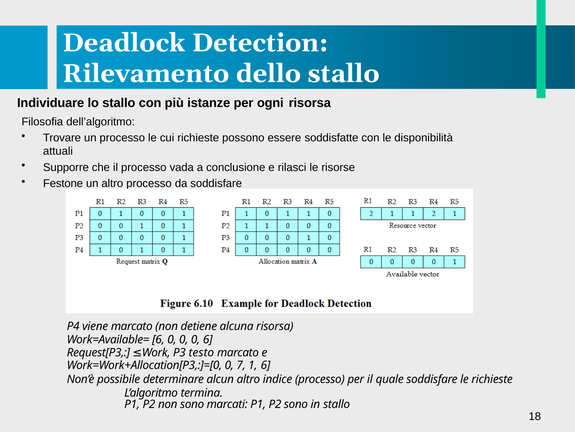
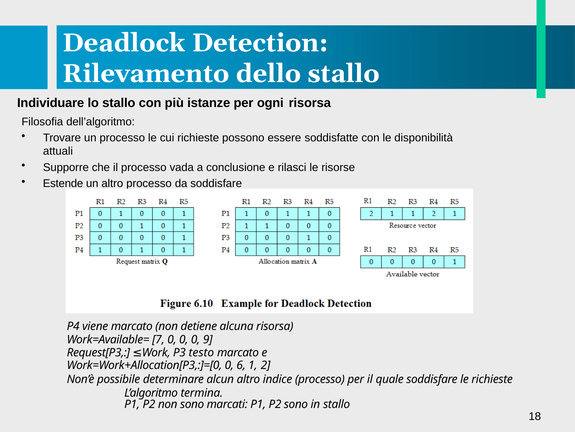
Festone: Festone -> Estende
Work=Available= 6: 6 -> 7
0 6: 6 -> 9
7: 7 -> 6
1 6: 6 -> 2
